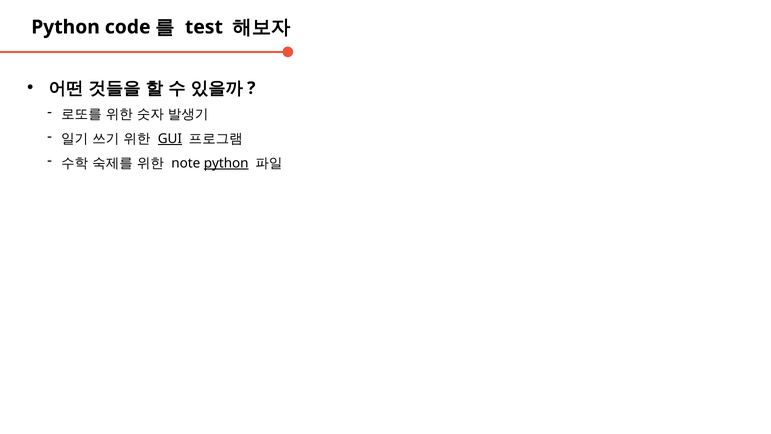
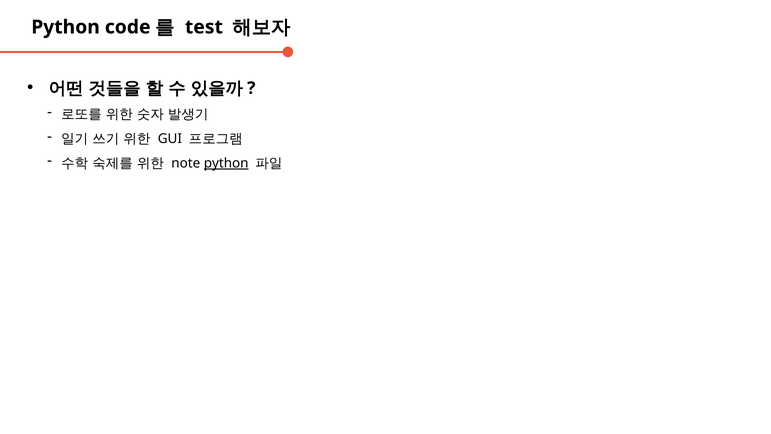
GUI underline: present -> none
